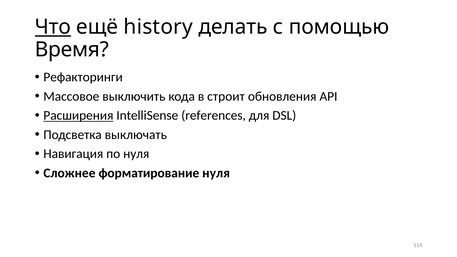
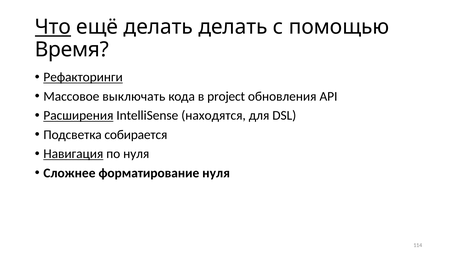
ещё history: history -> делать
Рефакторинги underline: none -> present
выключить: выключить -> выключать
строит: строит -> project
references: references -> находятся
выключать: выключать -> собирается
Навигация underline: none -> present
